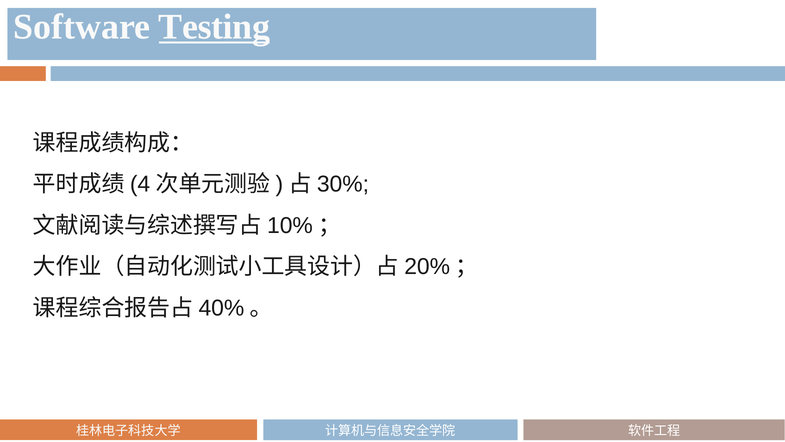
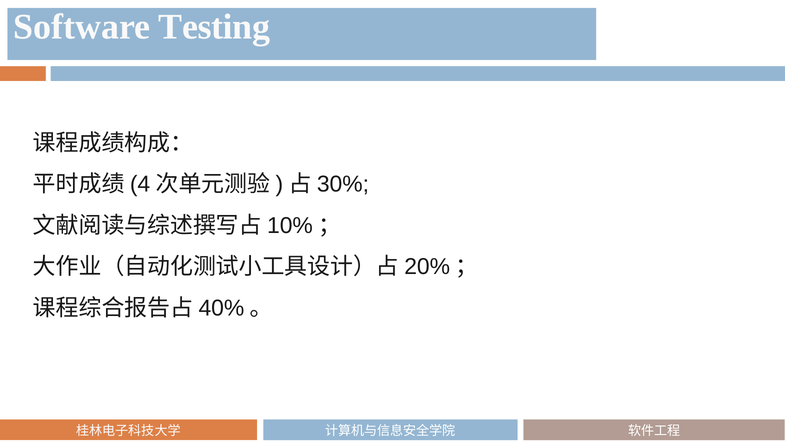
Testing underline: present -> none
